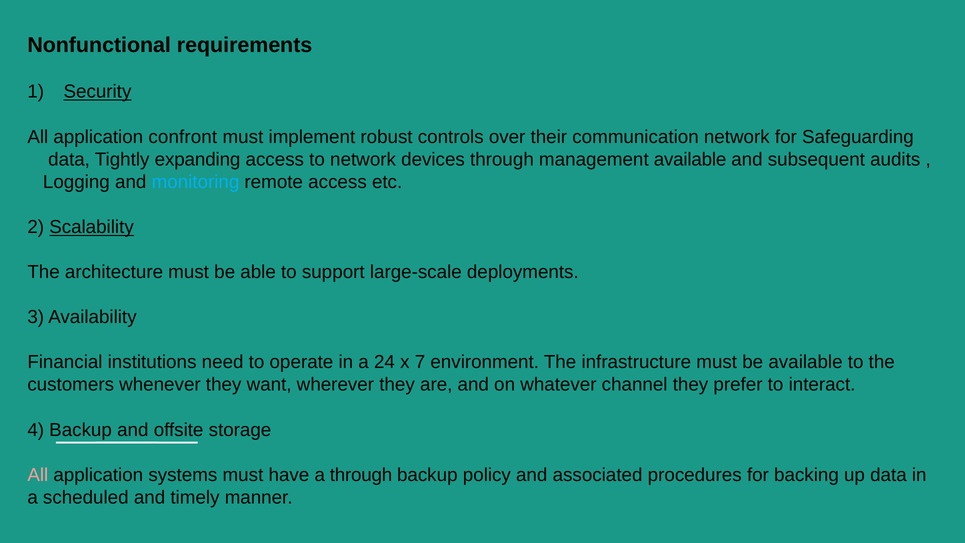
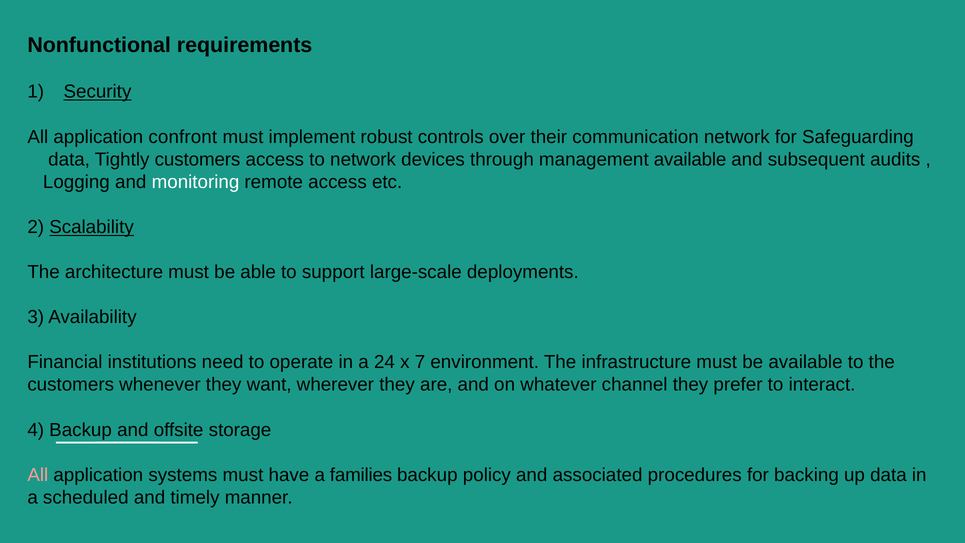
Tightly expanding: expanding -> customers
monitoring colour: light blue -> white
a through: through -> families
